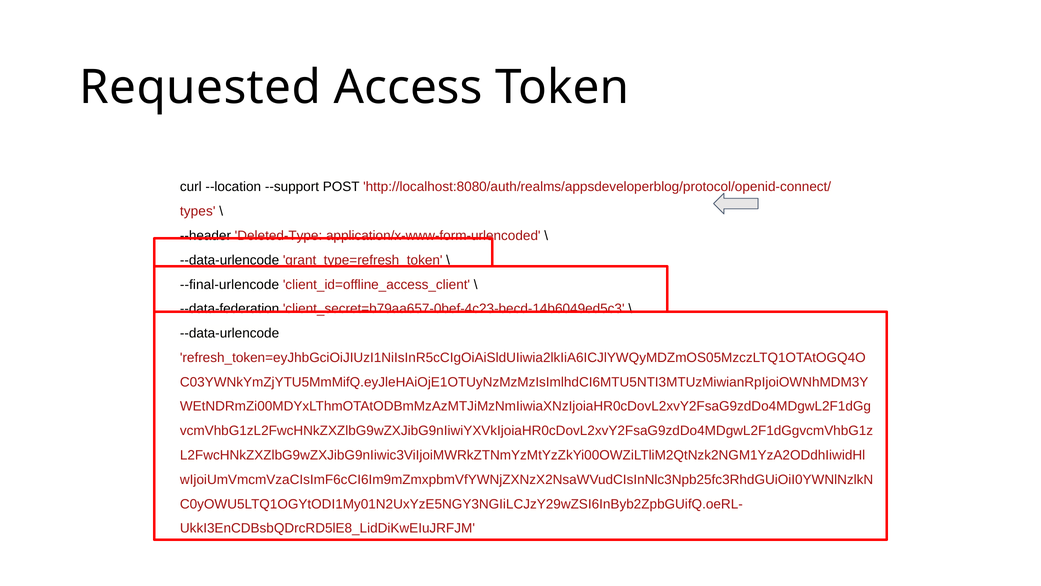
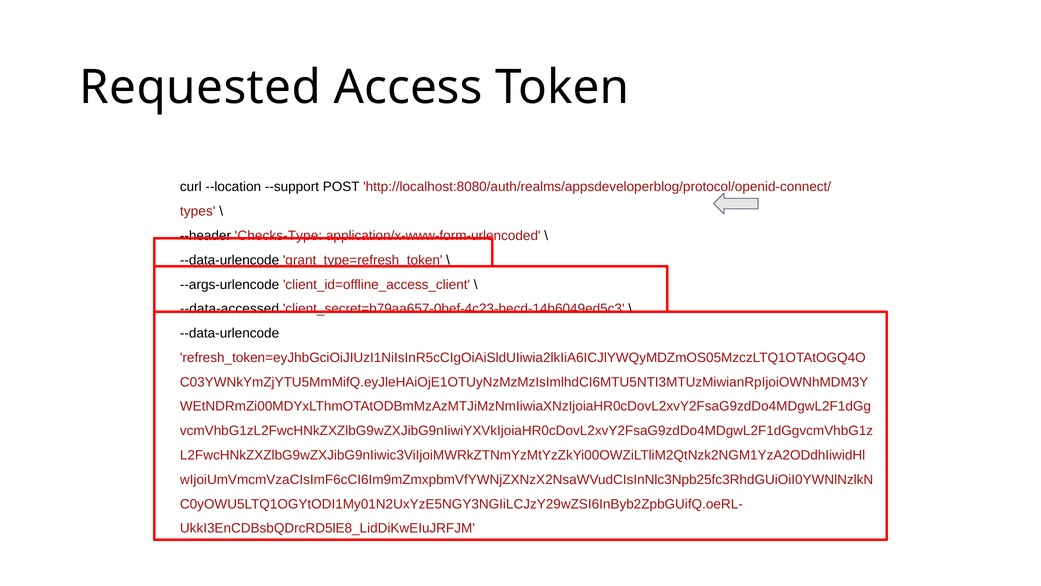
Deleted-Type: Deleted-Type -> Checks-Type
--final-urlencode: --final-urlencode -> --args-urlencode
--data-federation: --data-federation -> --data-accessed
